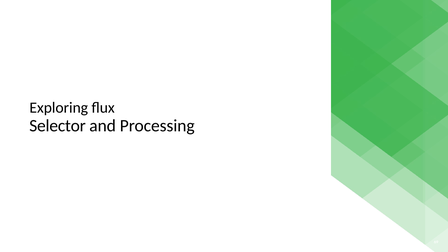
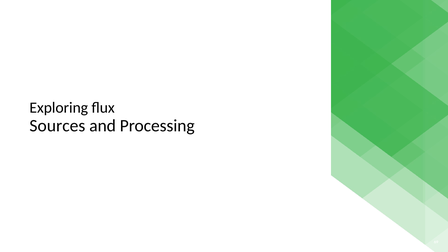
Selector: Selector -> Sources
